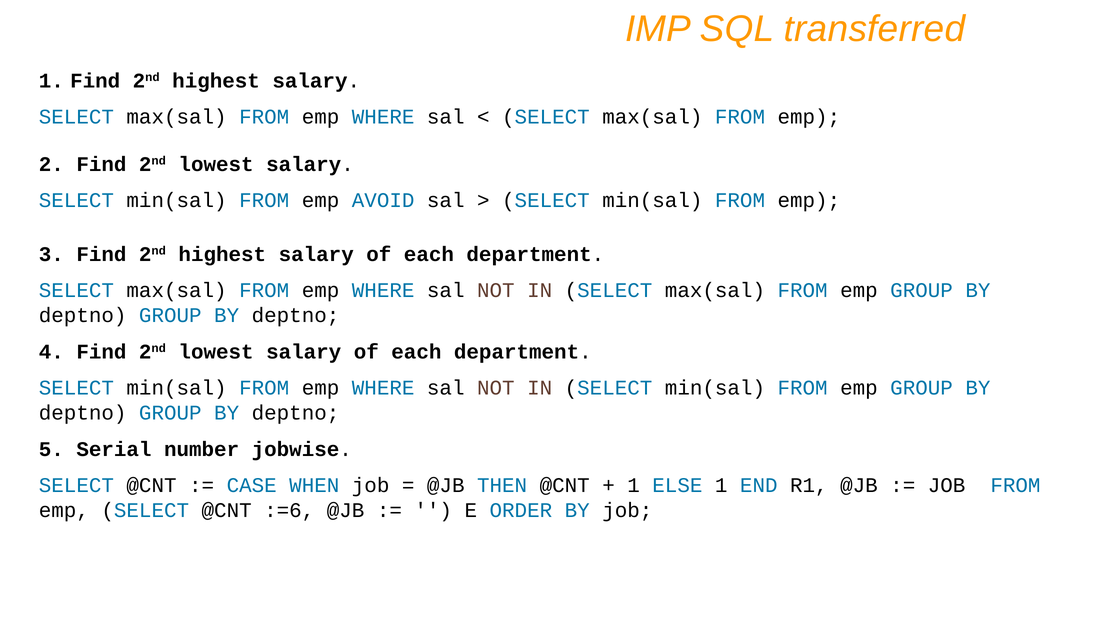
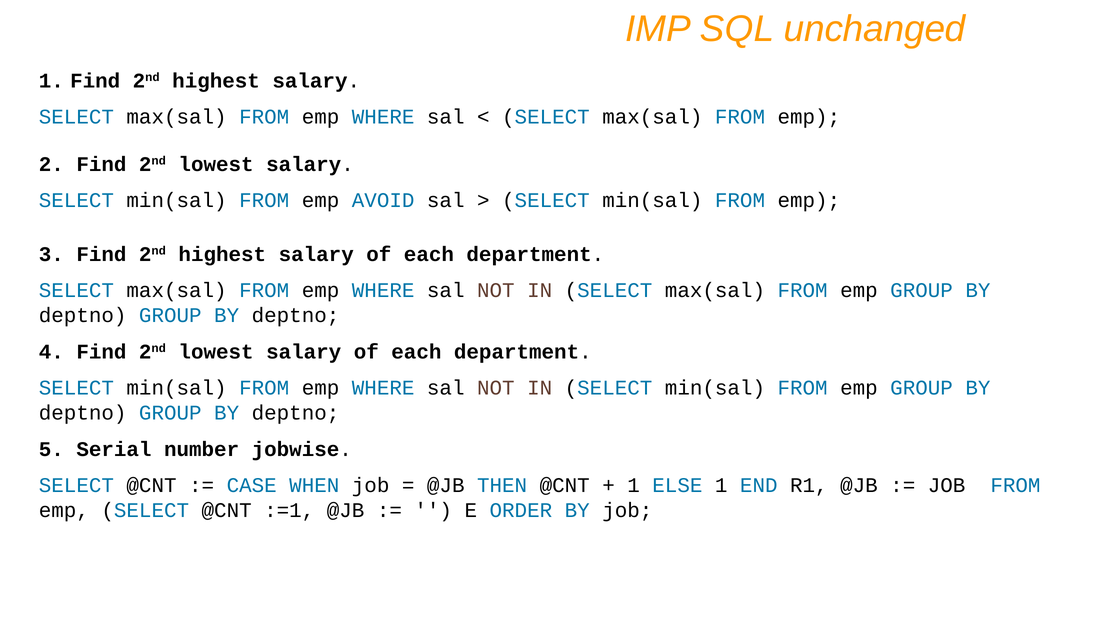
transferred: transferred -> unchanged
:=6: :=6 -> :=1
